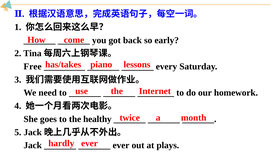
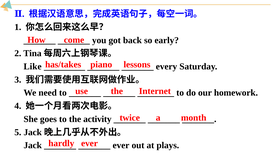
Free: Free -> Like
healthy: healthy -> activity
